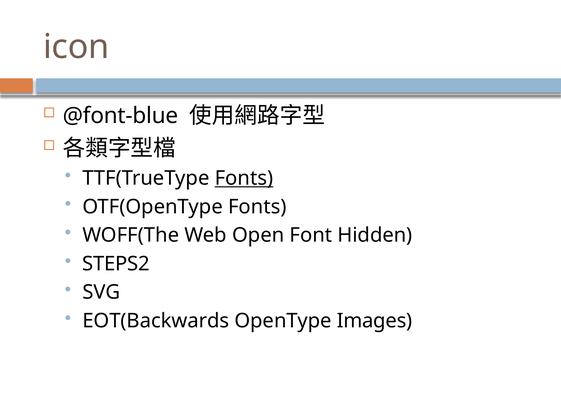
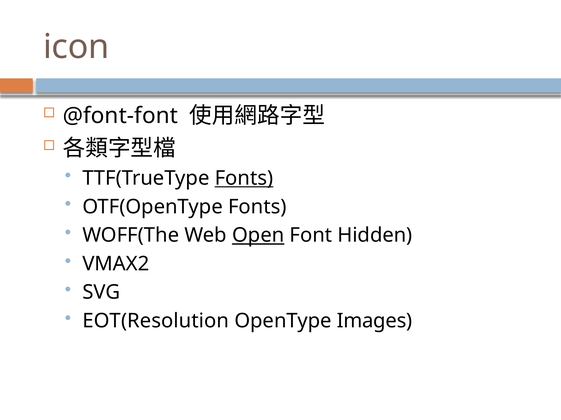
@font-blue: @font-blue -> @font-font
Open underline: none -> present
STEPS2: STEPS2 -> VMAX2
EOT(Backwards: EOT(Backwards -> EOT(Resolution
